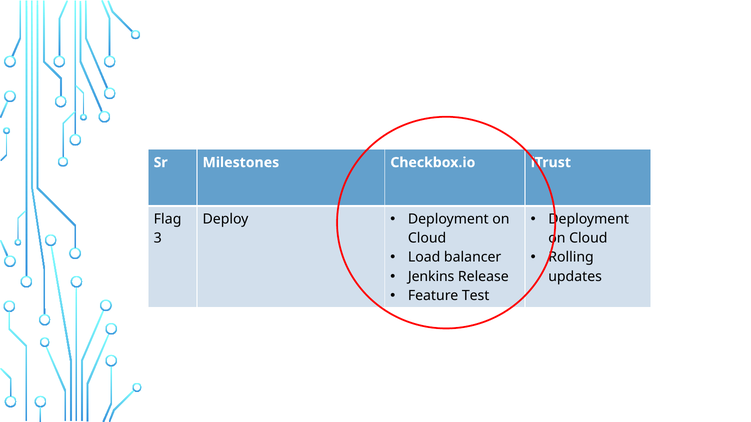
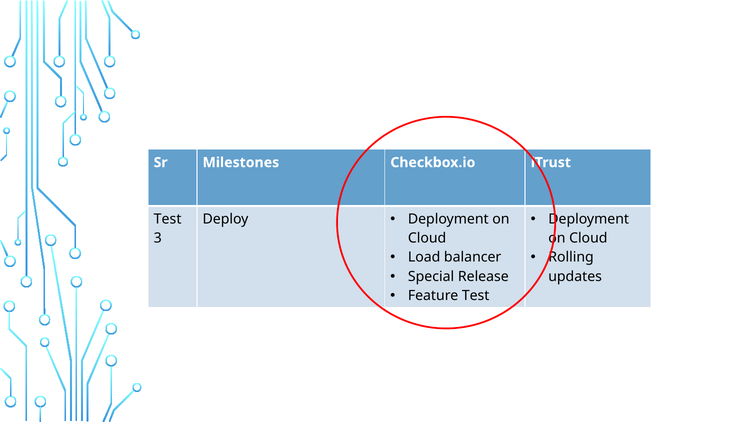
Flag at (168, 219): Flag -> Test
Jenkins: Jenkins -> Special
